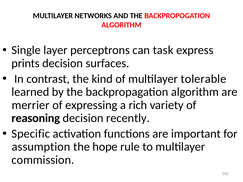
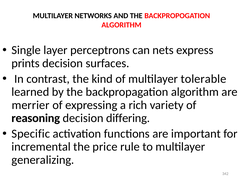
task: task -> nets
recently: recently -> differing
assumption: assumption -> incremental
hope: hope -> price
commission: commission -> generalizing
